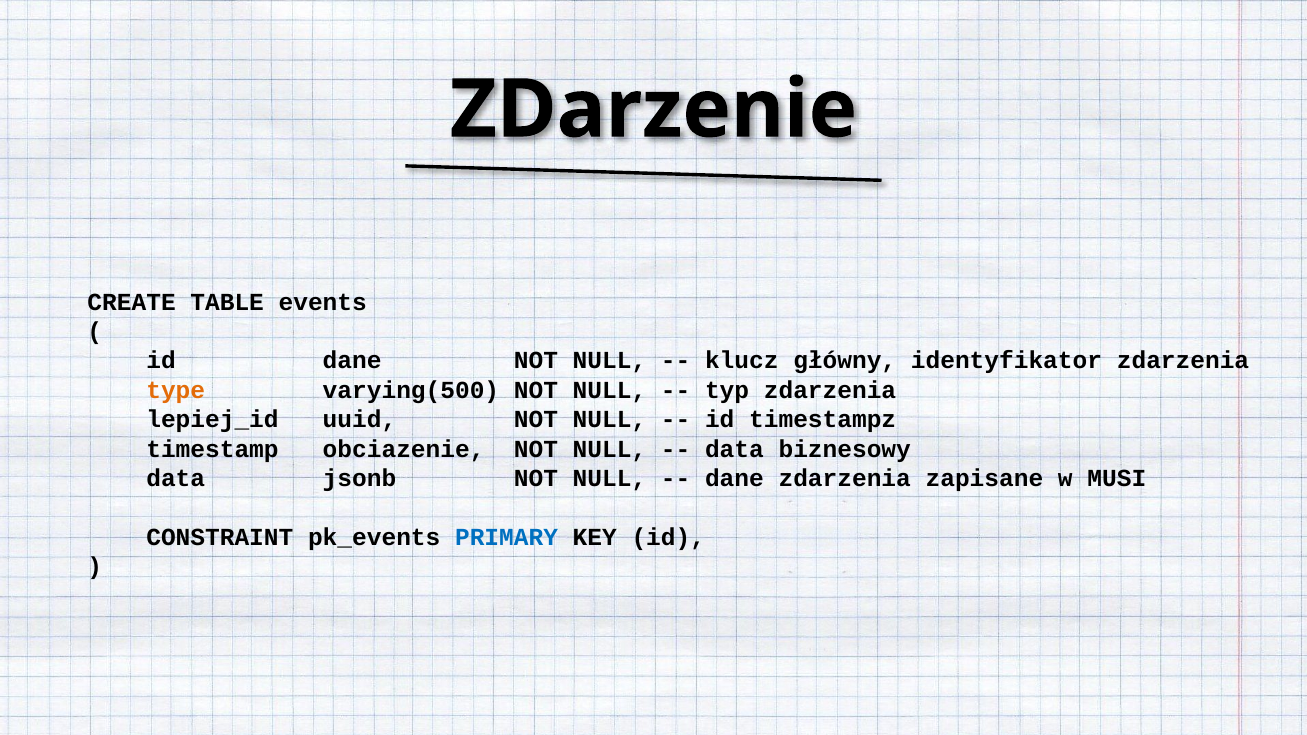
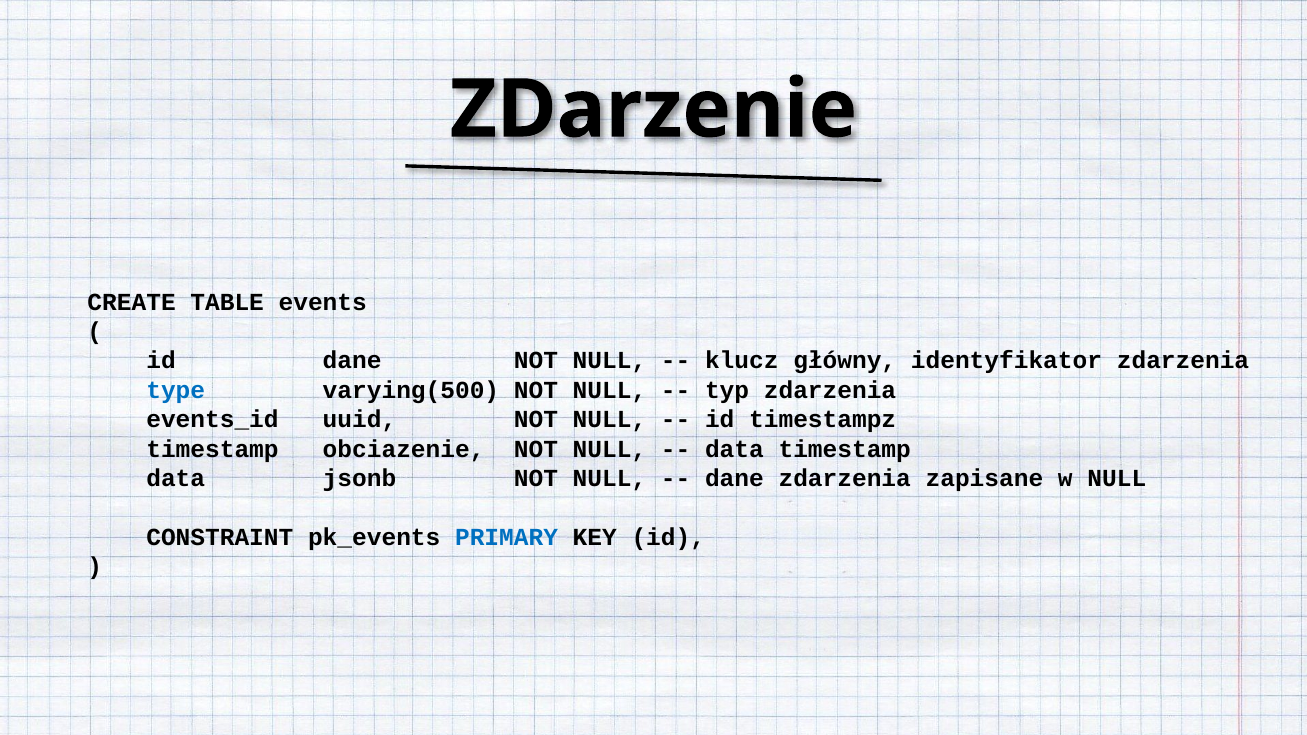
type colour: orange -> blue
lepiej_id: lepiej_id -> events_id
data biznesowy: biznesowy -> timestamp
w MUSI: MUSI -> NULL
